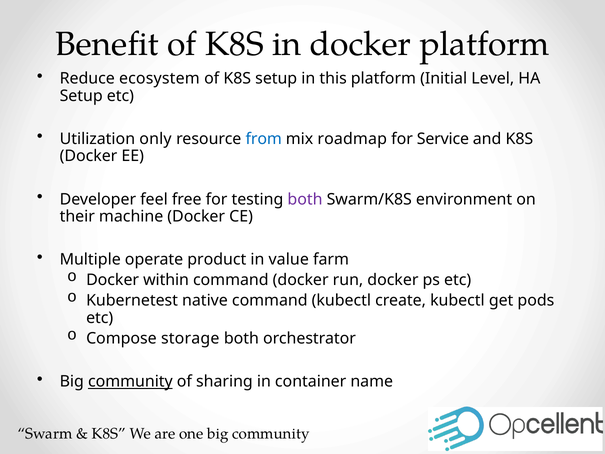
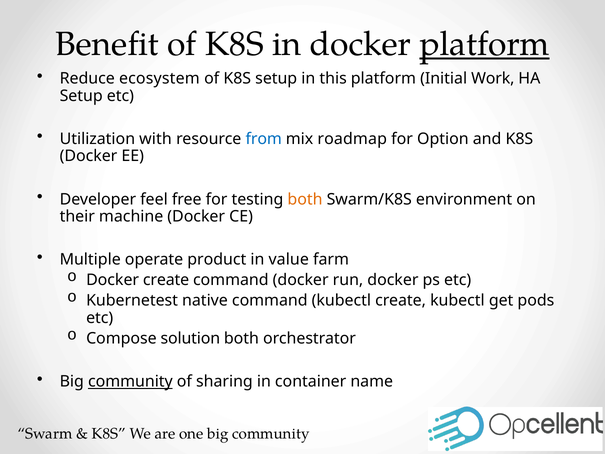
platform at (484, 44) underline: none -> present
Level: Level -> Work
only: only -> with
Service: Service -> Option
both at (305, 199) colour: purple -> orange
Docker within: within -> create
storage: storage -> solution
